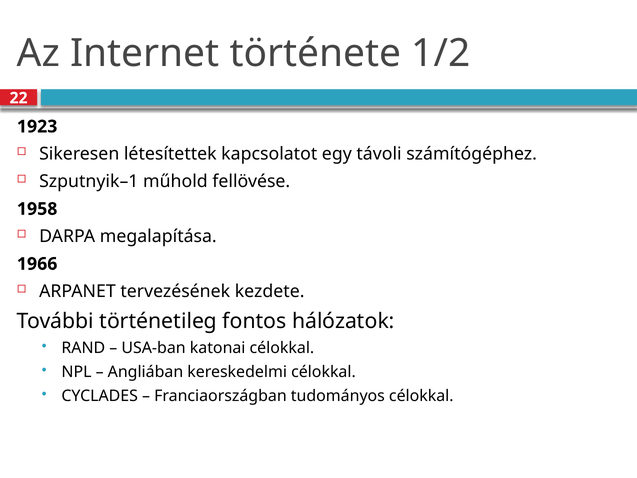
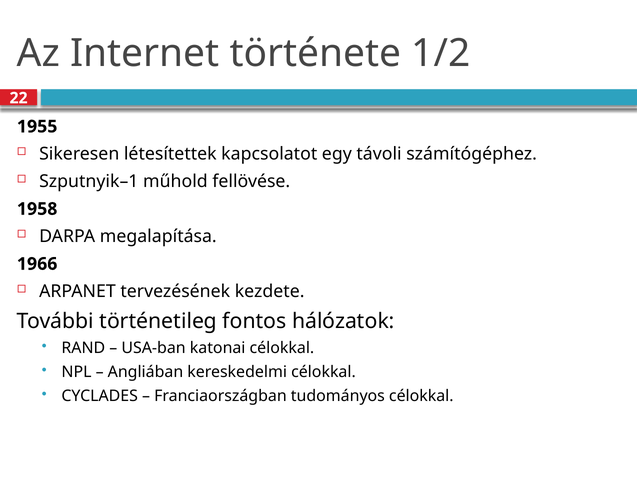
1923: 1923 -> 1955
